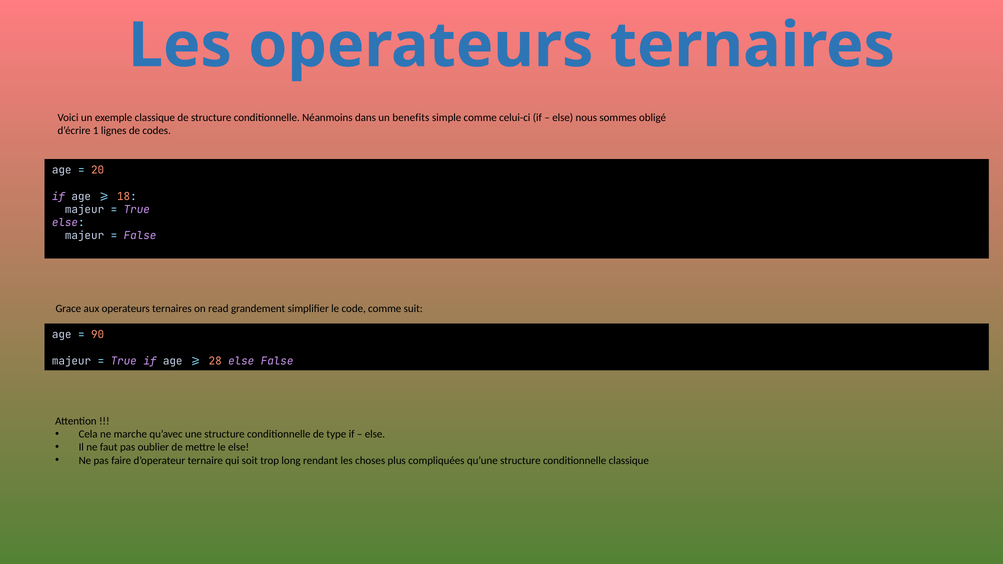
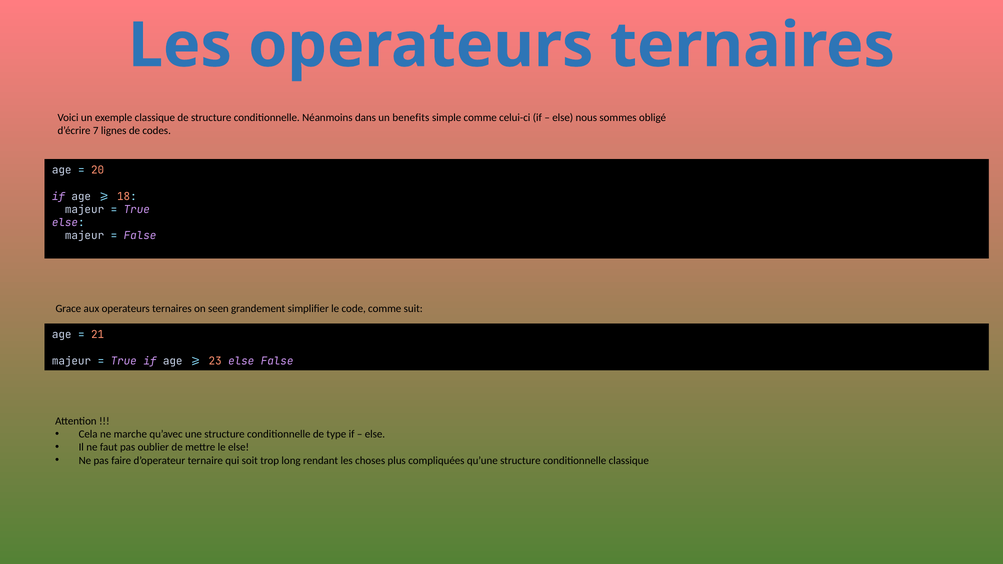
1: 1 -> 7
read: read -> seen
90: 90 -> 21
28: 28 -> 23
